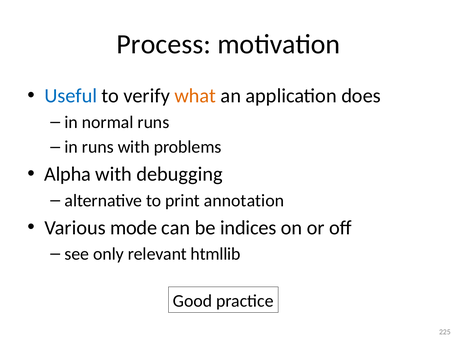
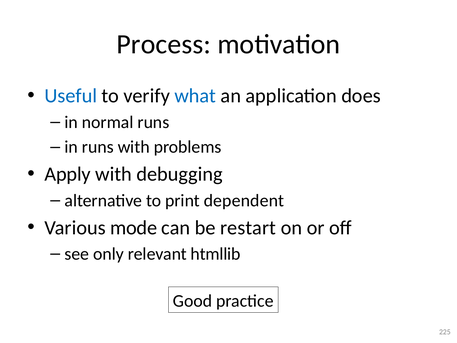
what colour: orange -> blue
Alpha: Alpha -> Apply
annotation: annotation -> dependent
indices: indices -> restart
